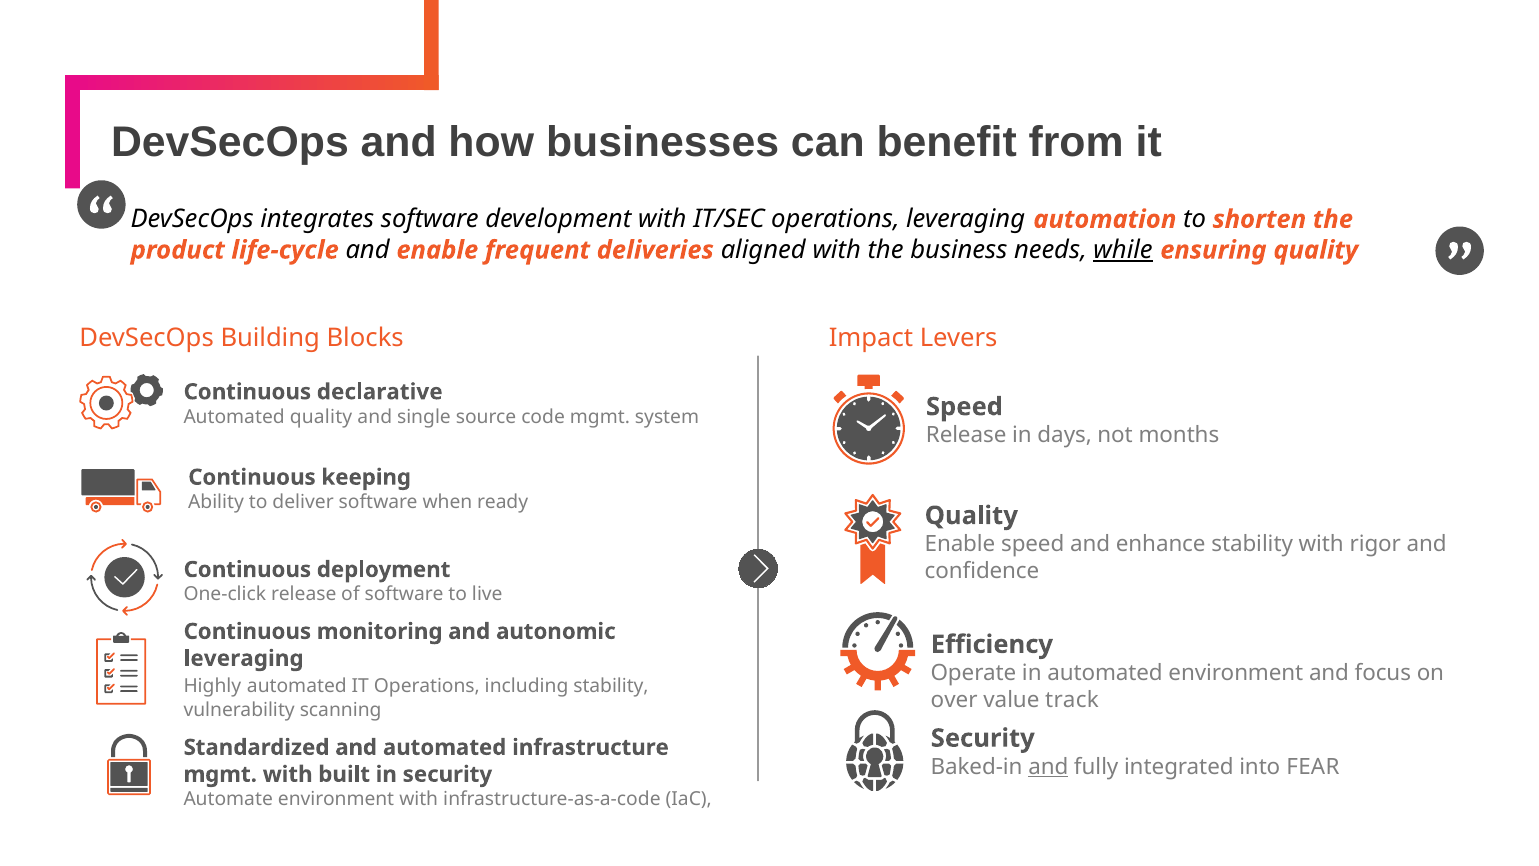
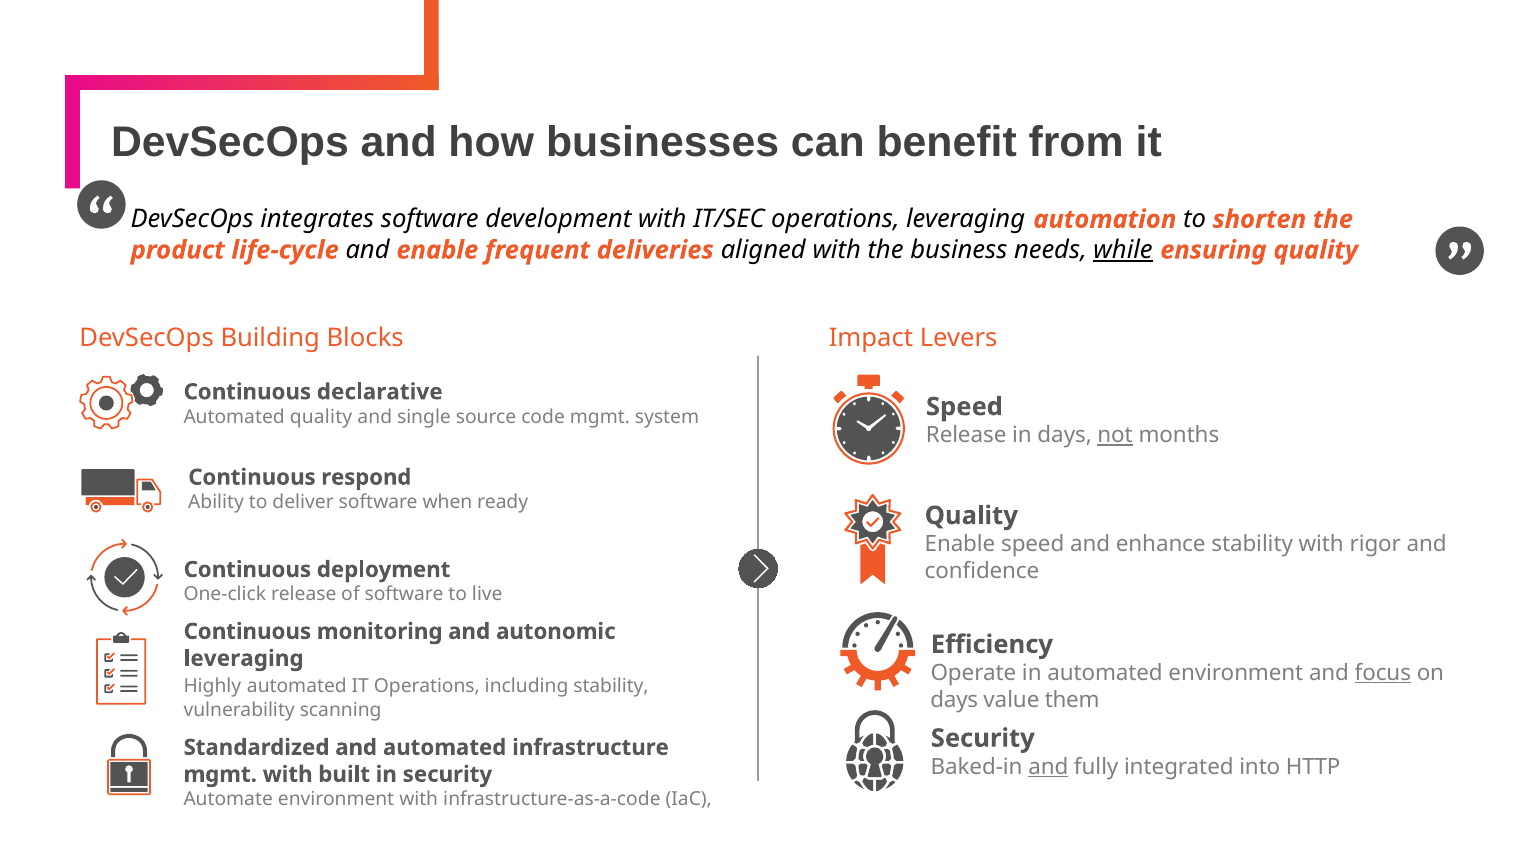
not underline: none -> present
keeping: keeping -> respond
focus underline: none -> present
over at (954, 700): over -> days
track: track -> them
FEAR: FEAR -> HTTP
